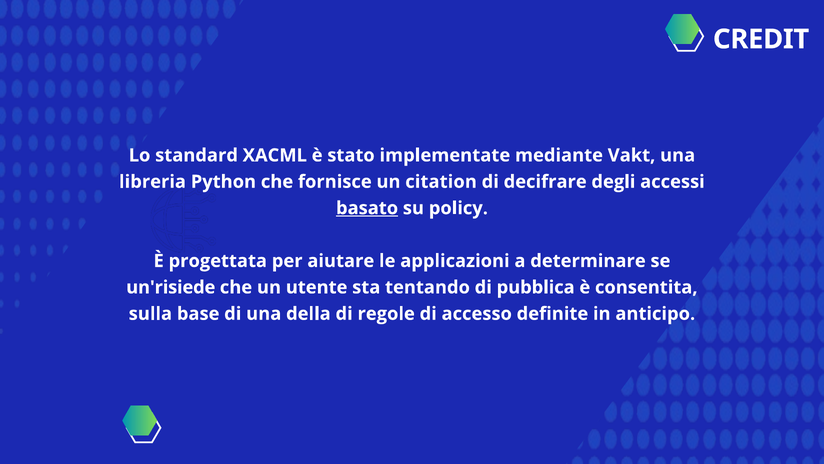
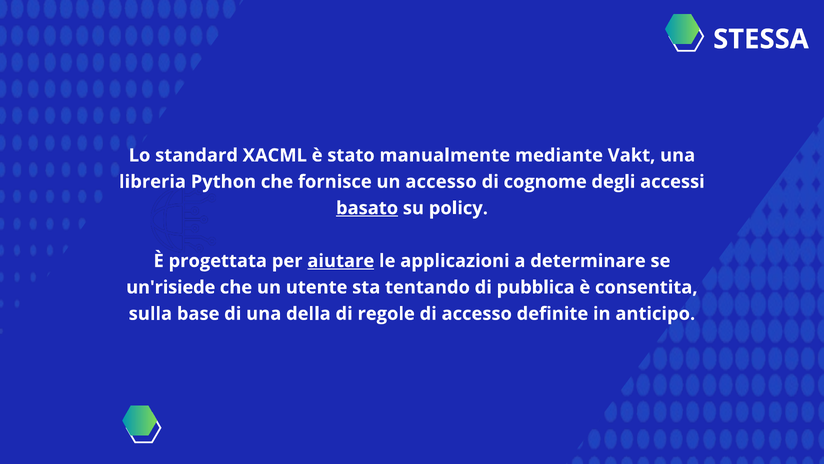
CREDIT: CREDIT -> STESSA
implementate: implementate -> manualmente
un citation: citation -> accesso
decifrare: decifrare -> cognome
aiutare underline: none -> present
